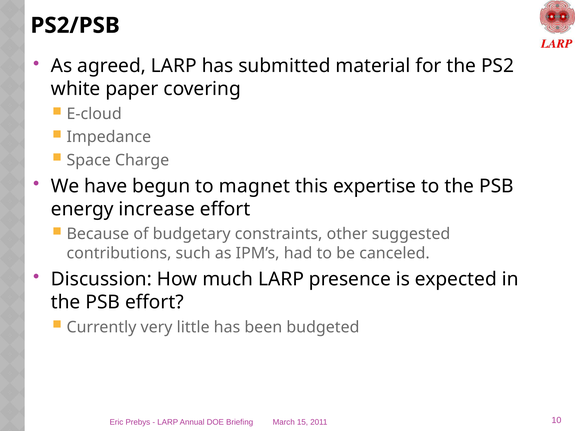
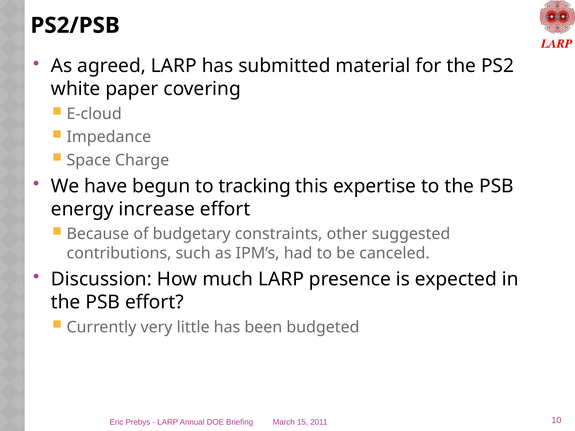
magnet: magnet -> tracking
